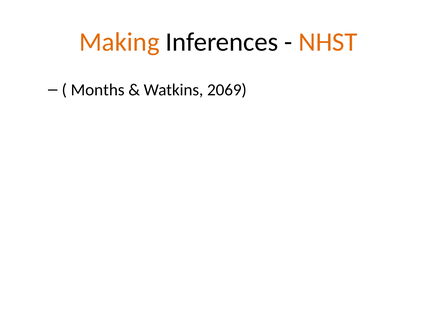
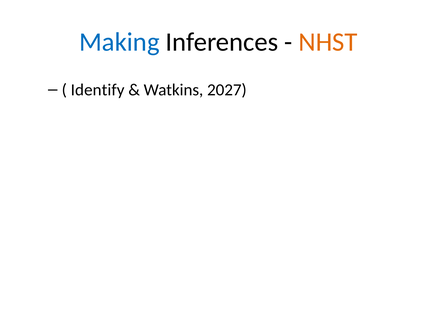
Making colour: orange -> blue
Months: Months -> Identify
2069: 2069 -> 2027
